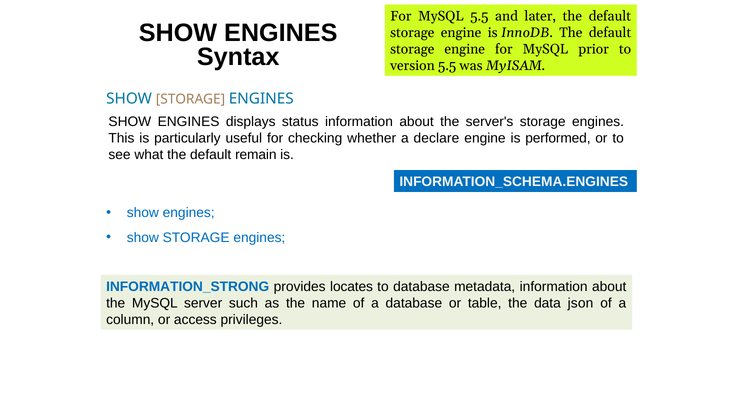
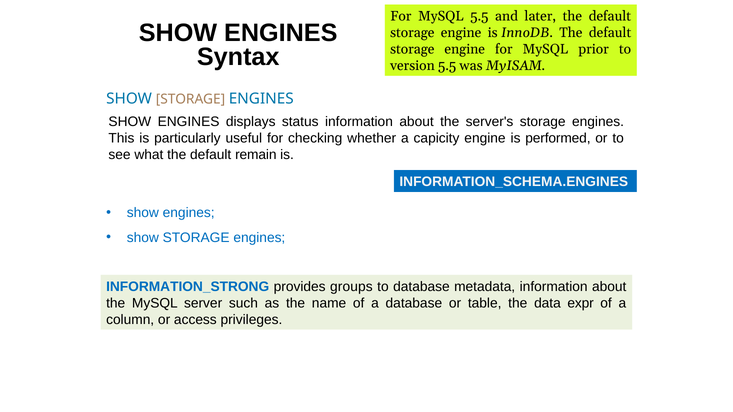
declare: declare -> capicity
locates: locates -> groups
json: json -> expr
